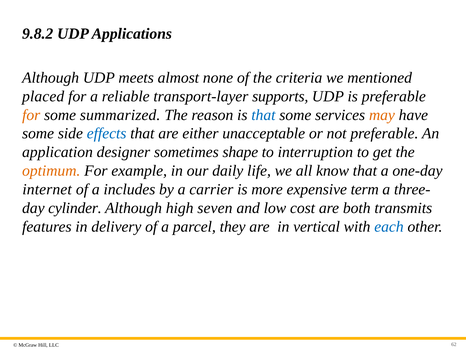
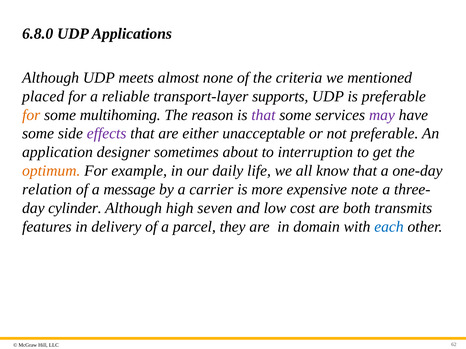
9.8.2: 9.8.2 -> 6.8.0
summarized: summarized -> multihoming
that at (263, 115) colour: blue -> purple
may colour: orange -> purple
effects colour: blue -> purple
shape: shape -> about
internet: internet -> relation
includes: includes -> message
term: term -> note
vertical: vertical -> domain
